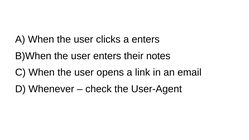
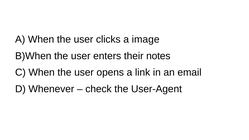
a enters: enters -> image
